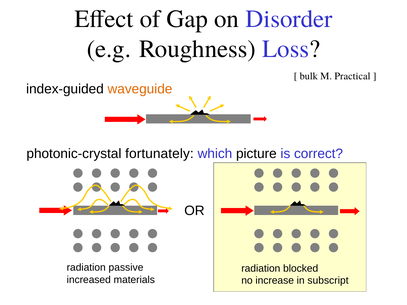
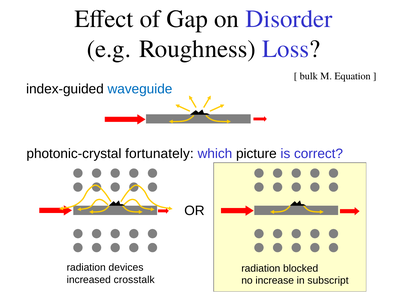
Practical: Practical -> Equation
waveguide colour: orange -> blue
passive: passive -> devices
materials: materials -> crosstalk
